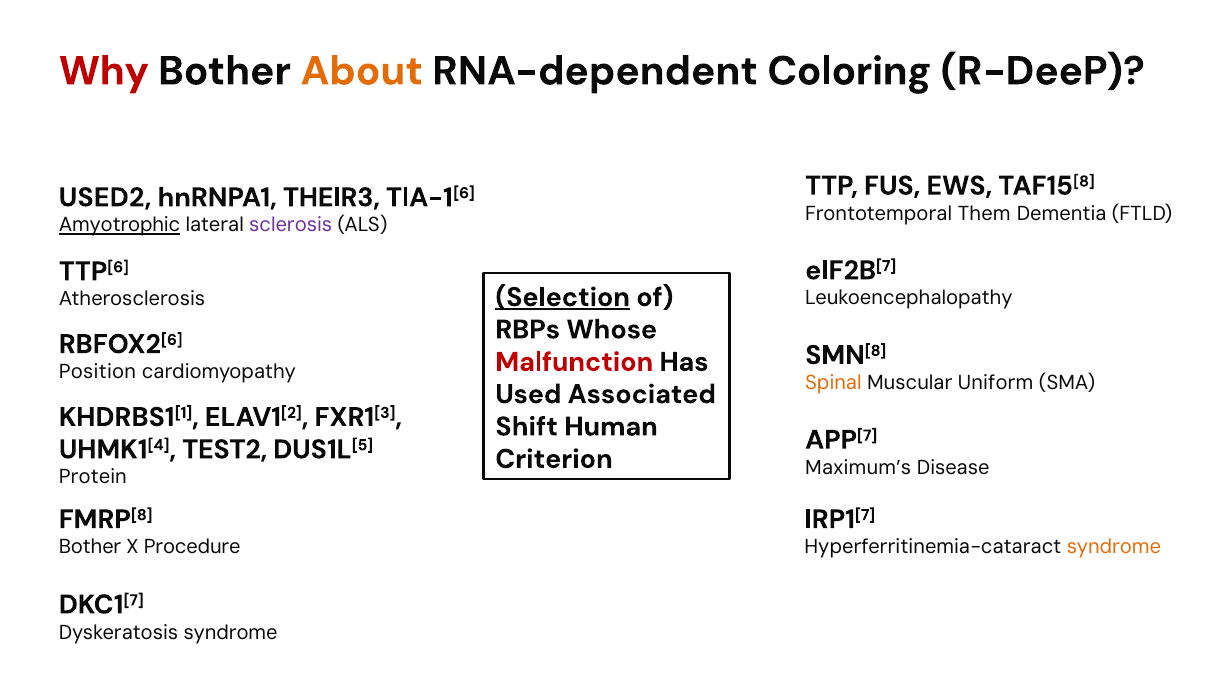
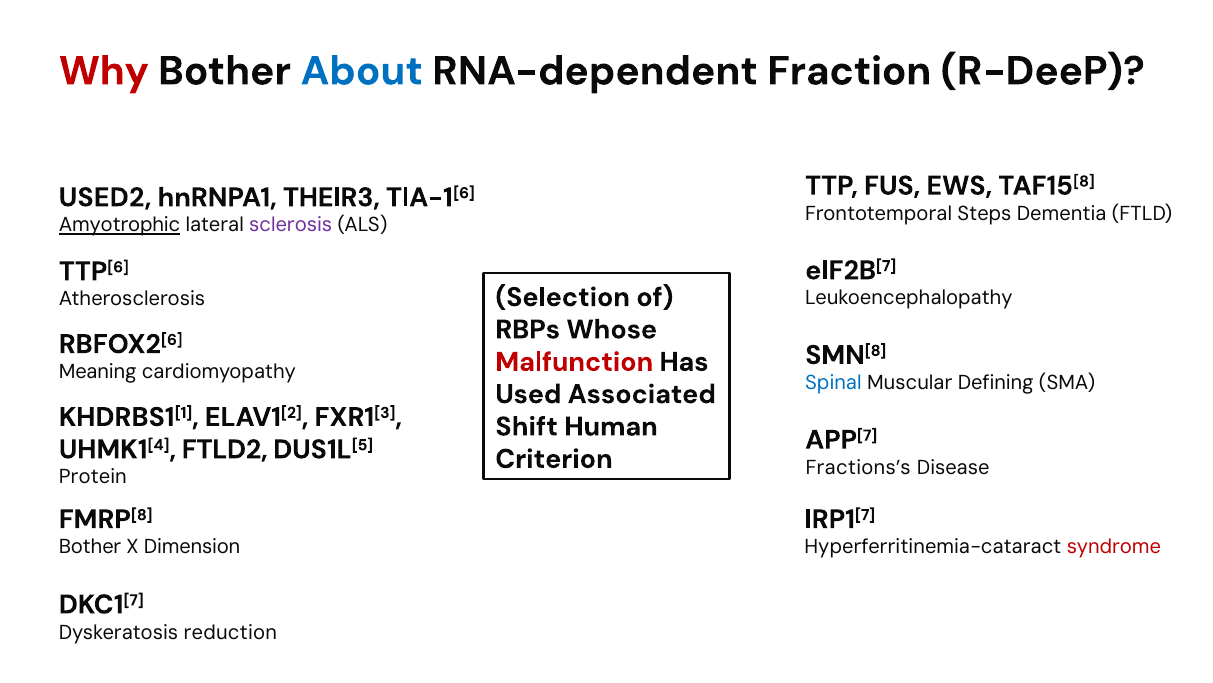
About colour: orange -> blue
Coloring: Coloring -> Fraction
Them: Them -> Steps
Selection underline: present -> none
Position: Position -> Meaning
Spinal colour: orange -> blue
Uniform: Uniform -> Defining
TEST2: TEST2 -> FTLD2
Maximum’s: Maximum’s -> Fractions’s
Procedure: Procedure -> Dimension
syndrome at (1114, 547) colour: orange -> red
Dyskeratosis syndrome: syndrome -> reduction
